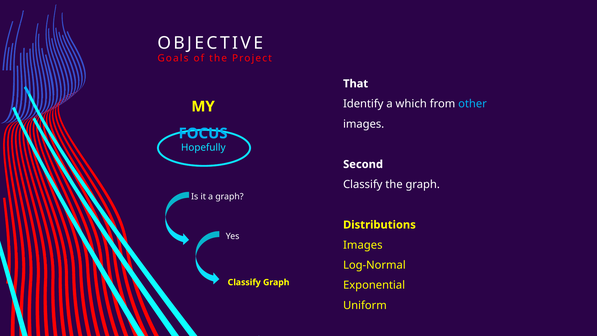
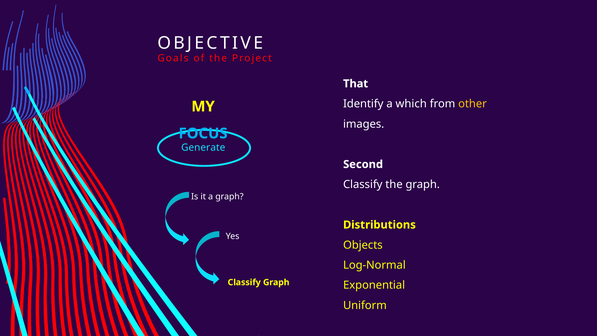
other colour: light blue -> yellow
Hopefully: Hopefully -> Generate
Images at (363, 245): Images -> Objects
